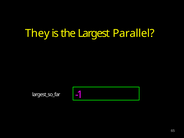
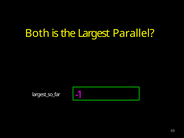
They: They -> Both
